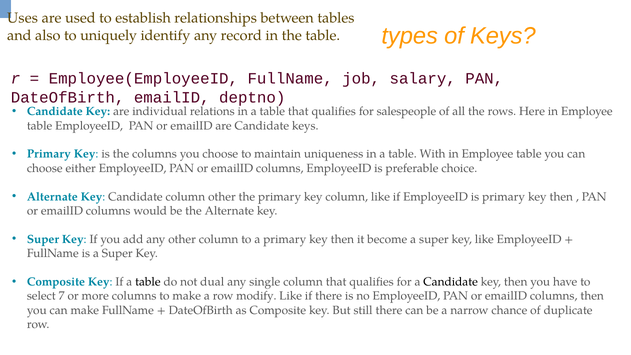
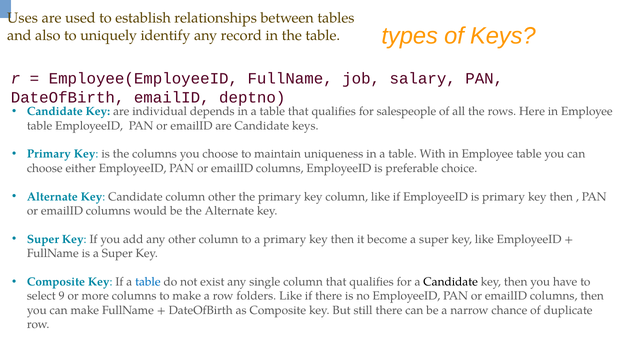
relations: relations -> depends
table at (148, 282) colour: black -> blue
dual: dual -> exist
7: 7 -> 9
modify: modify -> folders
